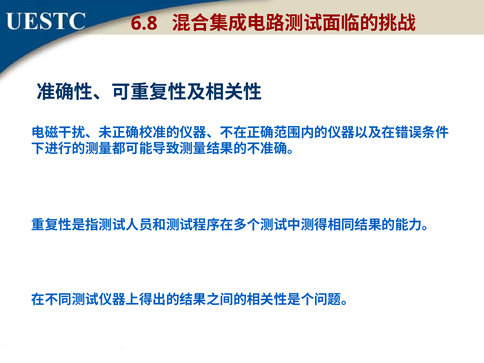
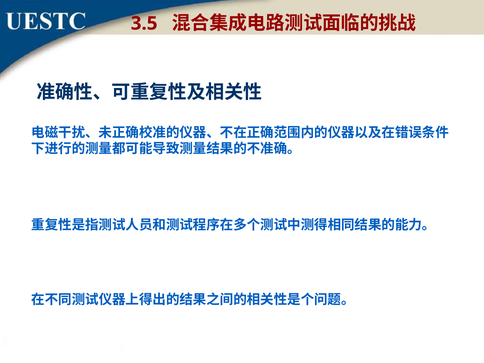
6.8: 6.8 -> 3.5
